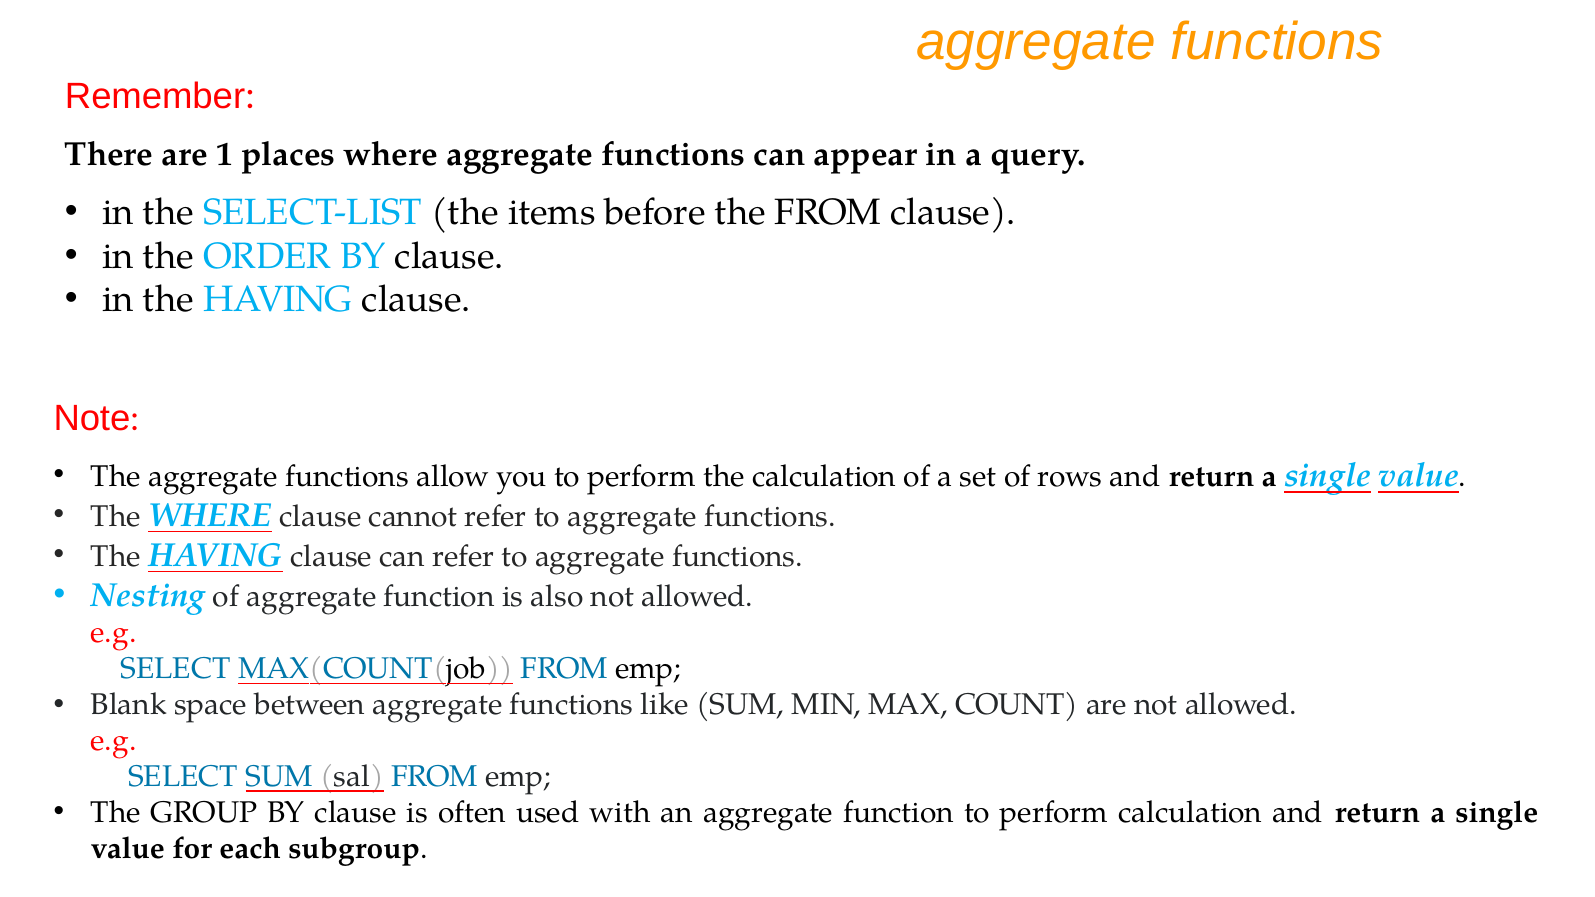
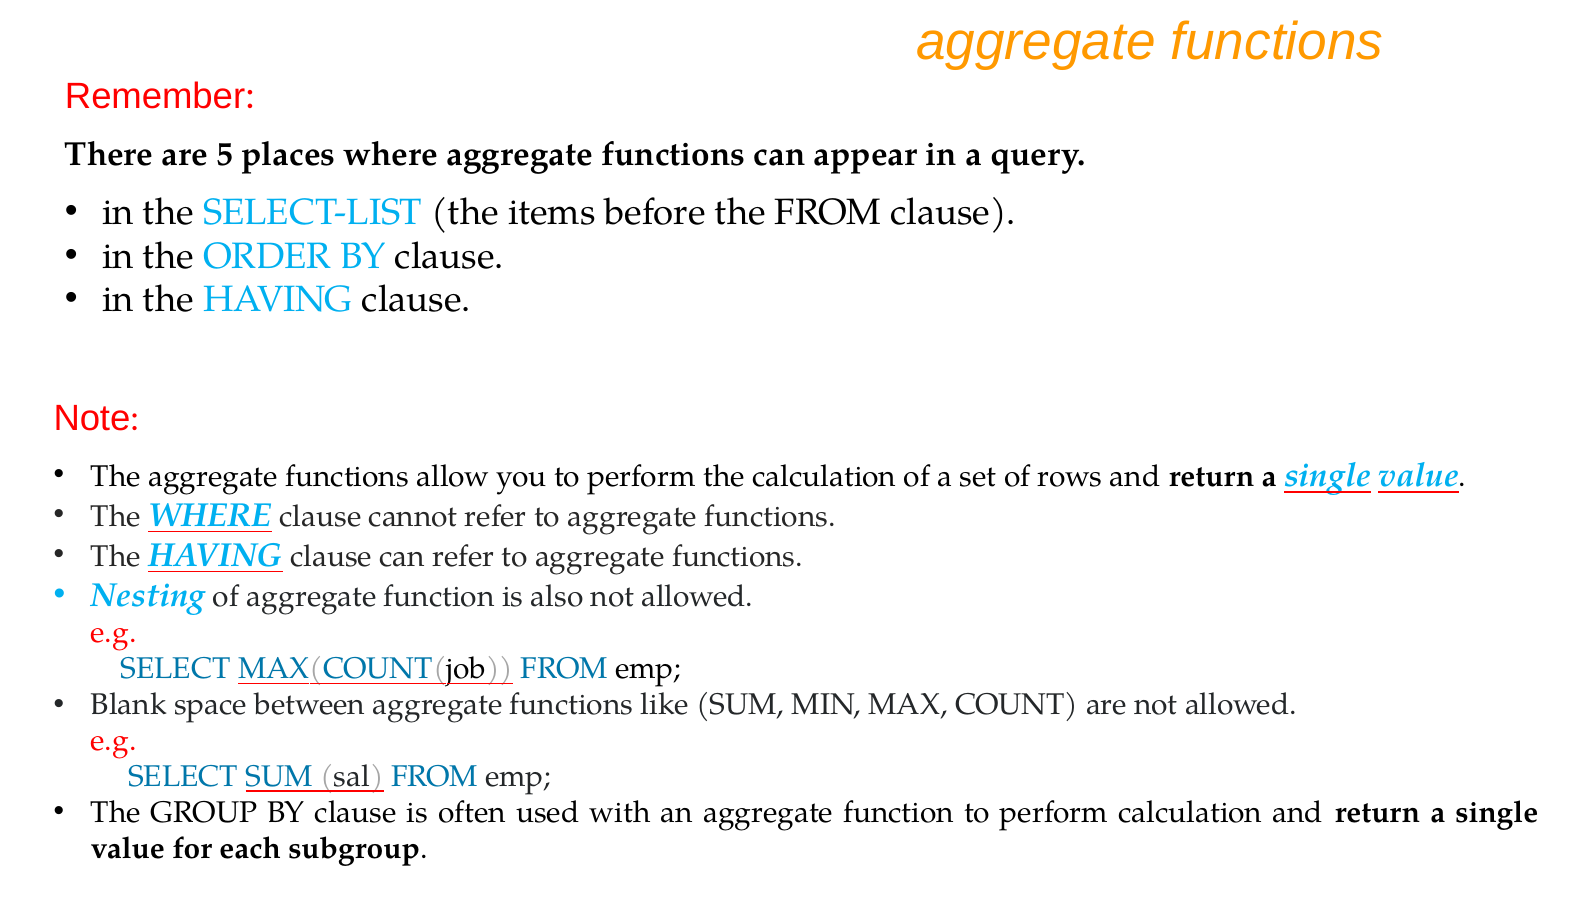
1: 1 -> 5
